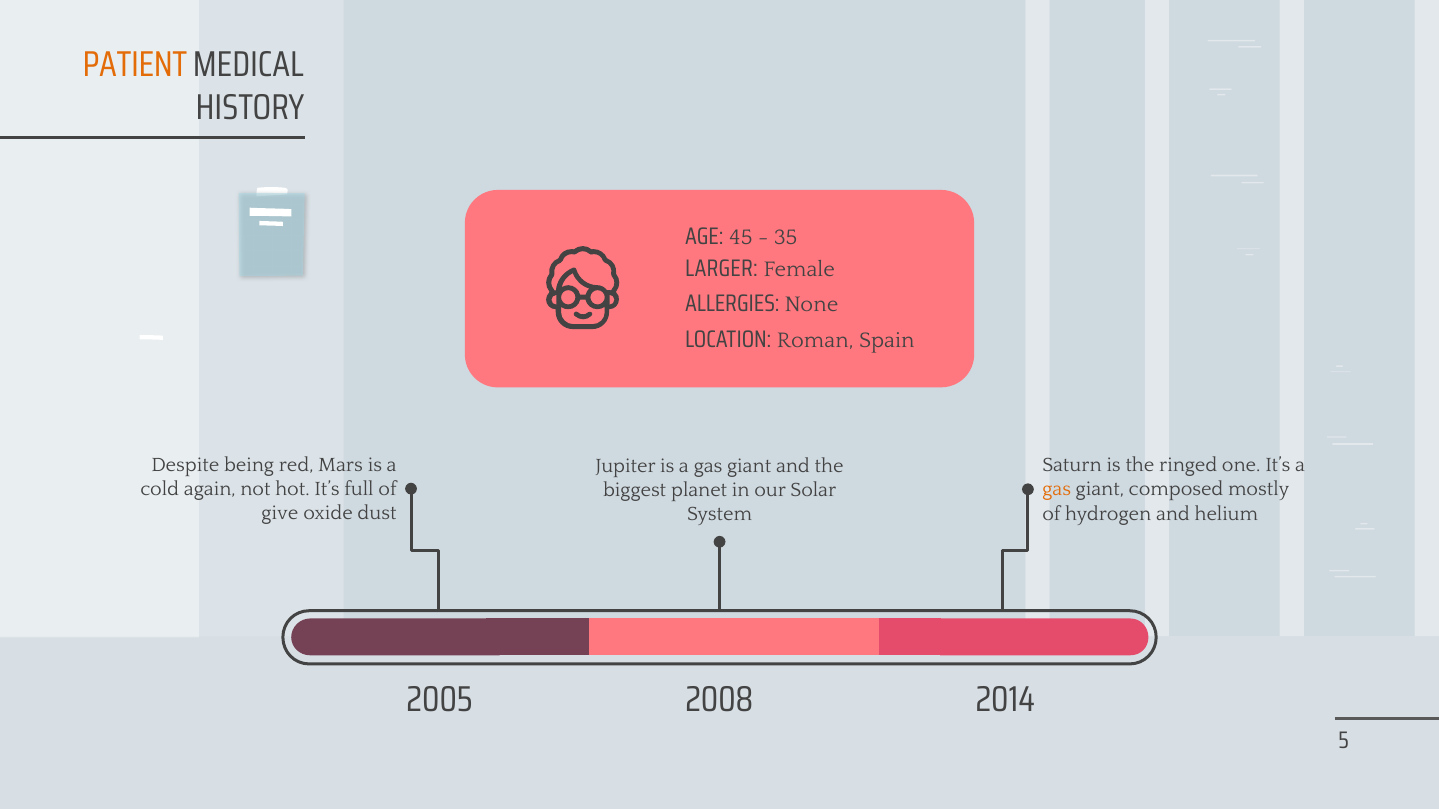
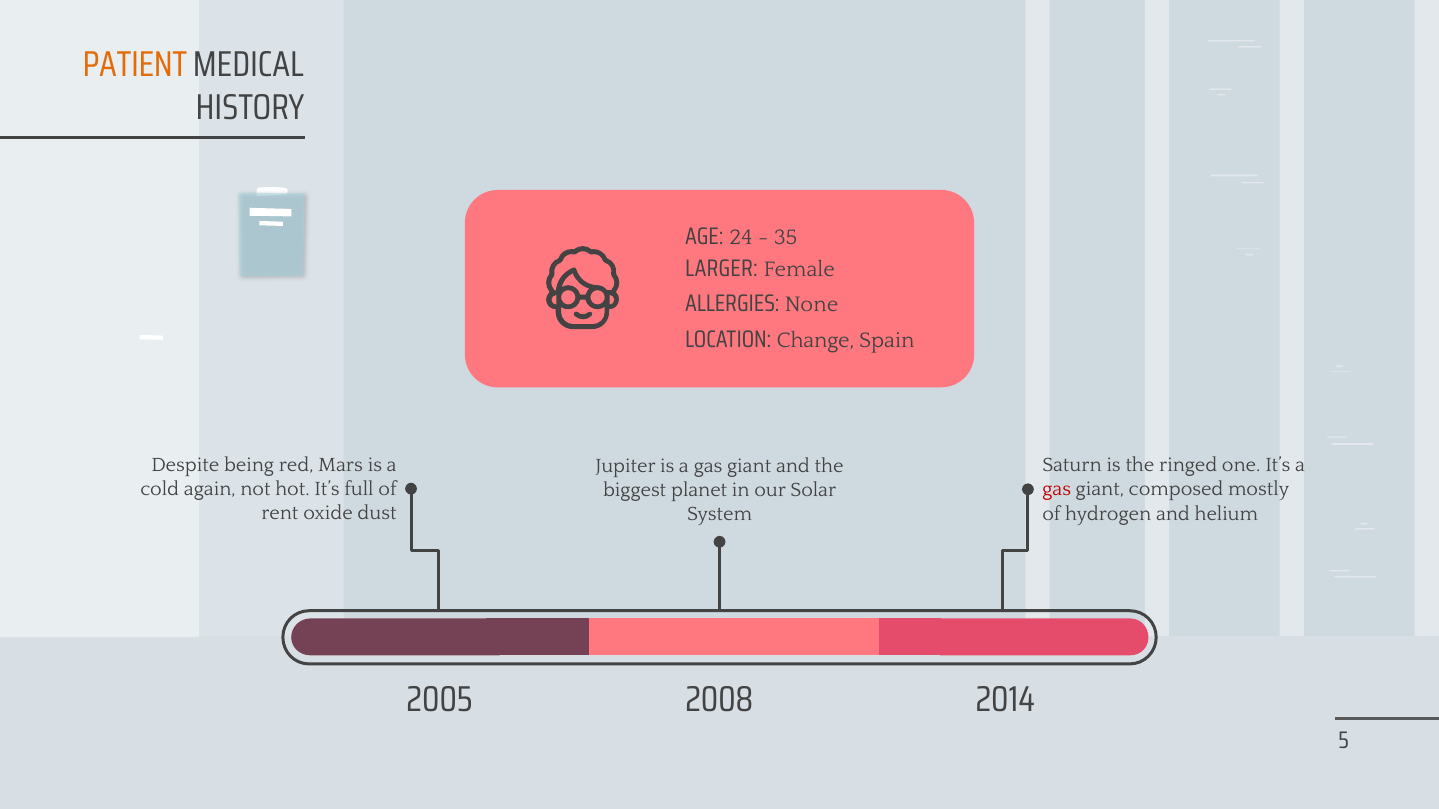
45: 45 -> 24
Roman: Roman -> Change
gas at (1057, 490) colour: orange -> red
give: give -> rent
